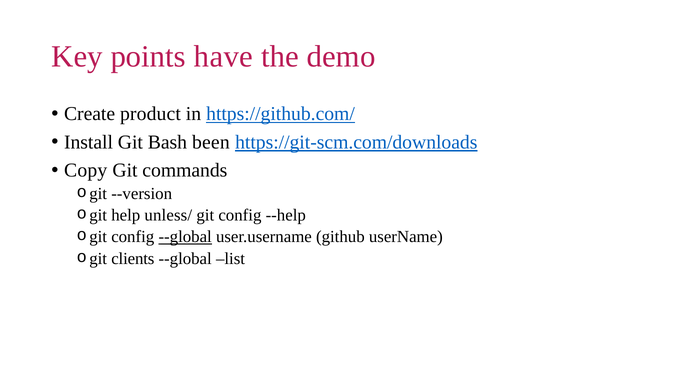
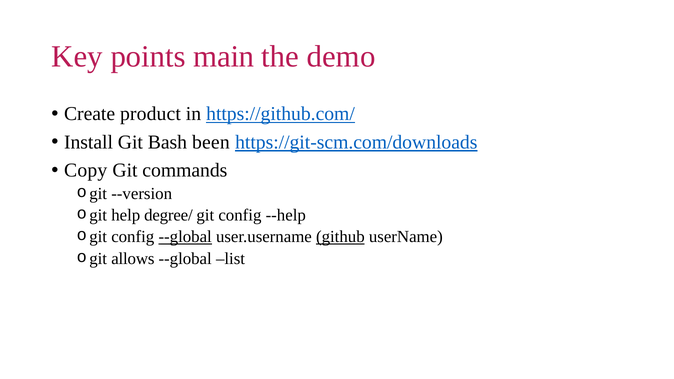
have: have -> main
unless/: unless/ -> degree/
github underline: none -> present
clients: clients -> allows
